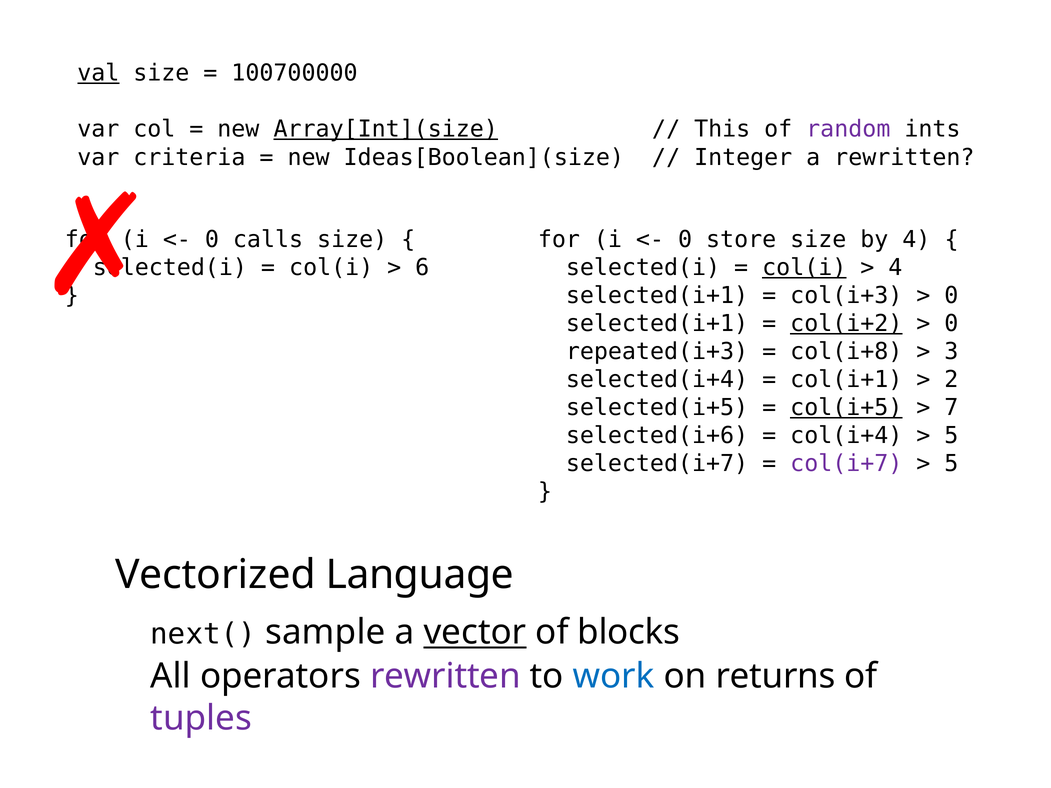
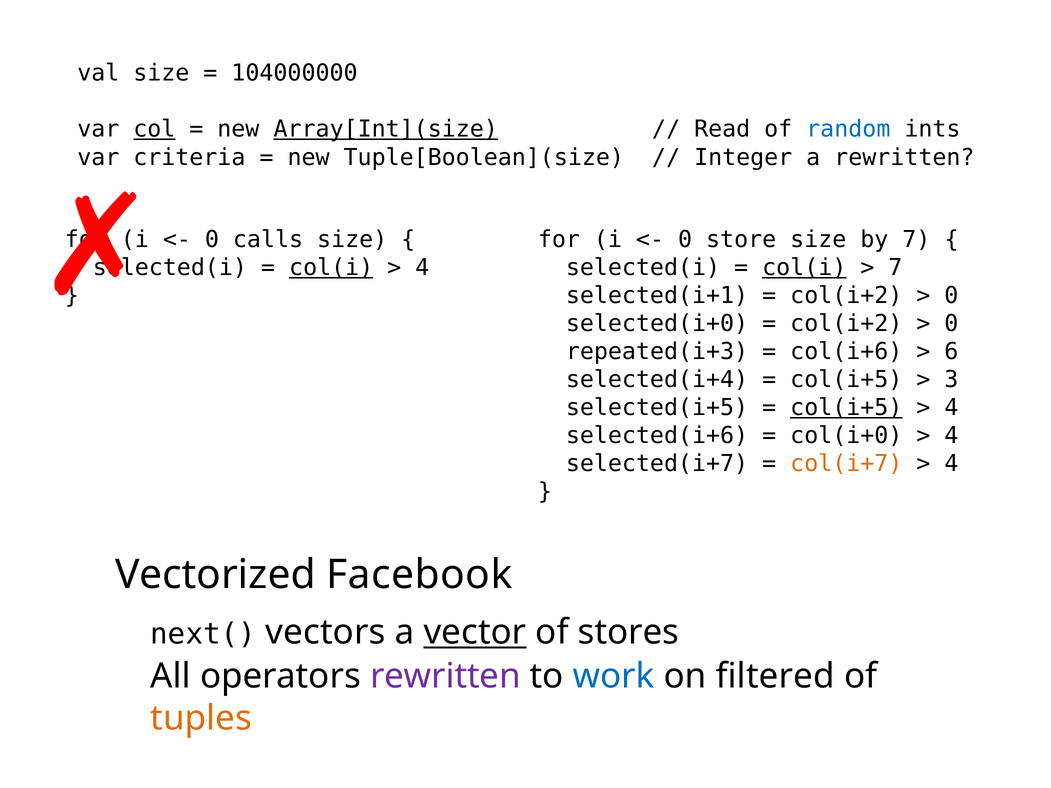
val underline: present -> none
100700000: 100700000 -> 104000000
col underline: none -> present
This: This -> Read
random colour: purple -> blue
Ideas[Boolean](size: Ideas[Boolean](size -> Tuple[Boolean](size
by 4: 4 -> 7
col(i at (331, 268) underline: none -> present
6 at (422, 268): 6 -> 4
4 at (895, 268): 4 -> 7
col(i+3 at (846, 296): col(i+3 -> col(i+2
selected(i+1 at (657, 324): selected(i+1 -> selected(i+0
col(i+2 at (846, 324) underline: present -> none
col(i+8: col(i+8 -> col(i+6
3: 3 -> 6
col(i+1 at (846, 380): col(i+1 -> col(i+5
2: 2 -> 3
7 at (951, 408): 7 -> 4
col(i+4: col(i+4 -> col(i+0
5 at (951, 436): 5 -> 4
col(i+7 colour: purple -> orange
5 at (951, 464): 5 -> 4
Language: Language -> Facebook
sample: sample -> vectors
blocks: blocks -> stores
returns: returns -> filtered
tuples colour: purple -> orange
